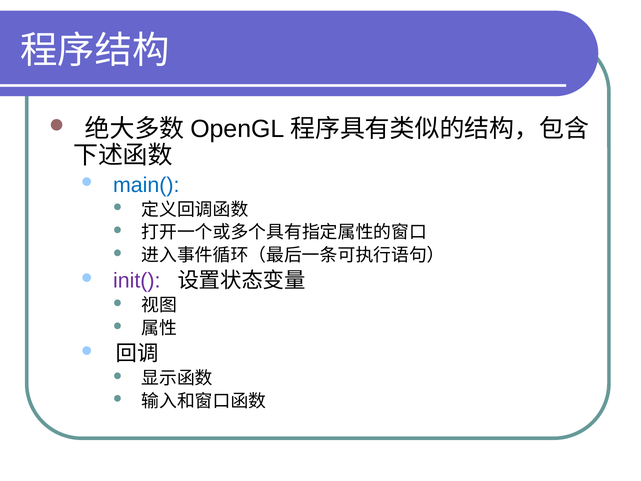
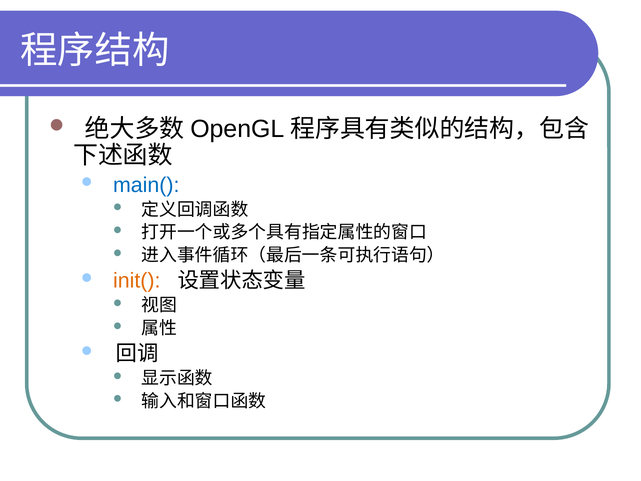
init( colour: purple -> orange
